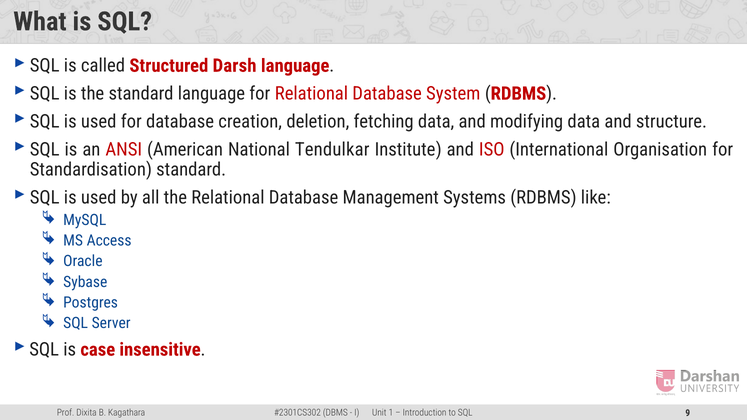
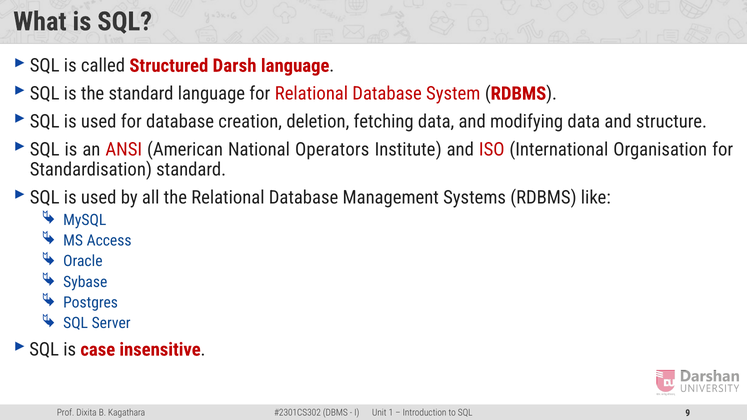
Tendulkar: Tendulkar -> Operators
